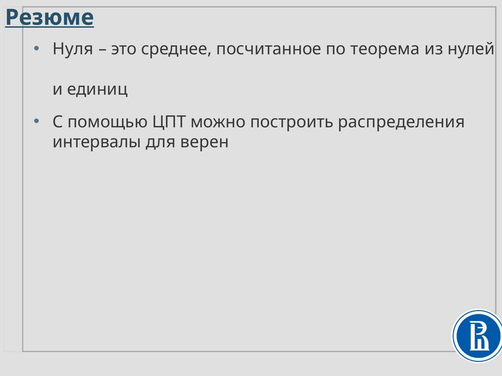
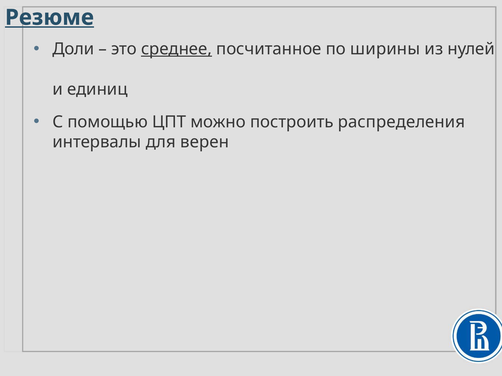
Нуля: Нуля -> Доли
среднее underline: none -> present
теорема: теорема -> ширины
